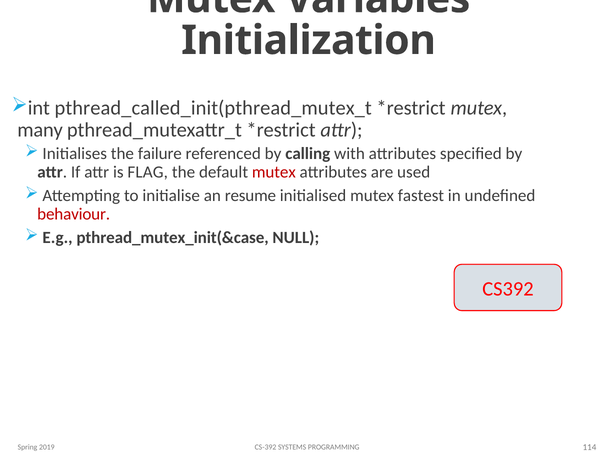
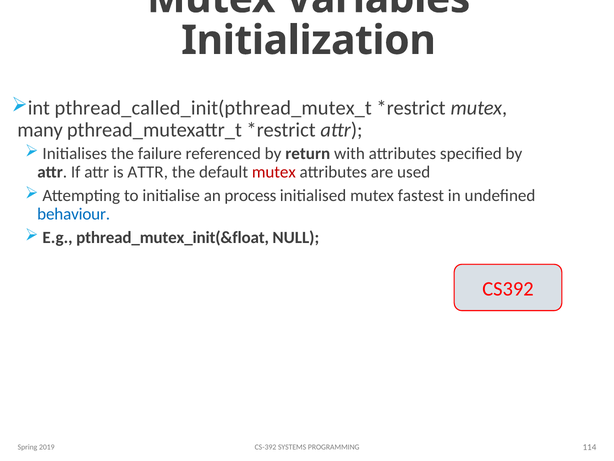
calling: calling -> return
is FLAG: FLAG -> ATTR
resume: resume -> process
behaviour colour: red -> blue
pthread_mutex_init(&case: pthread_mutex_init(&case -> pthread_mutex_init(&float
